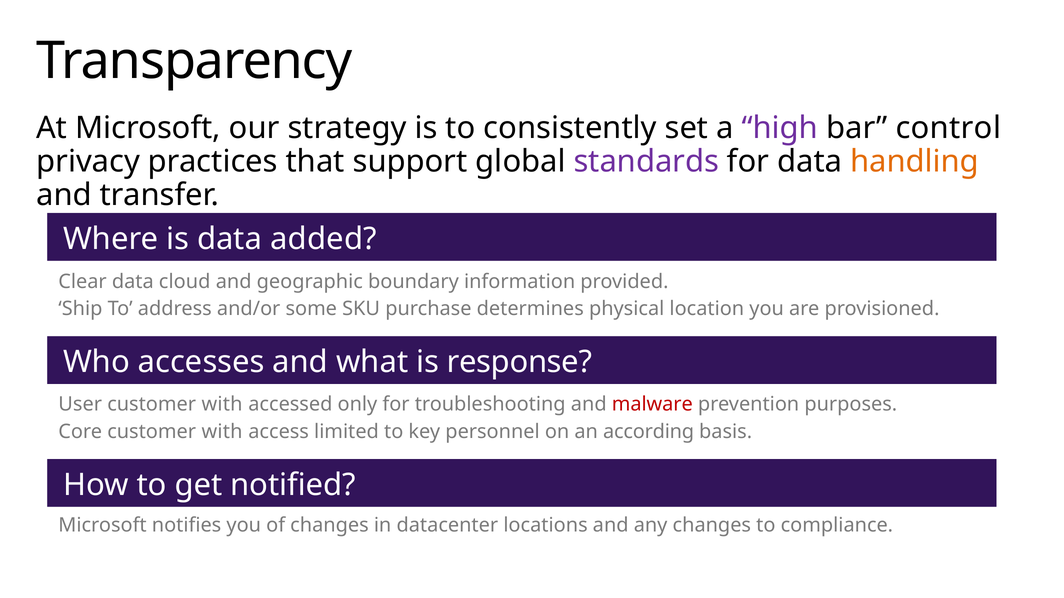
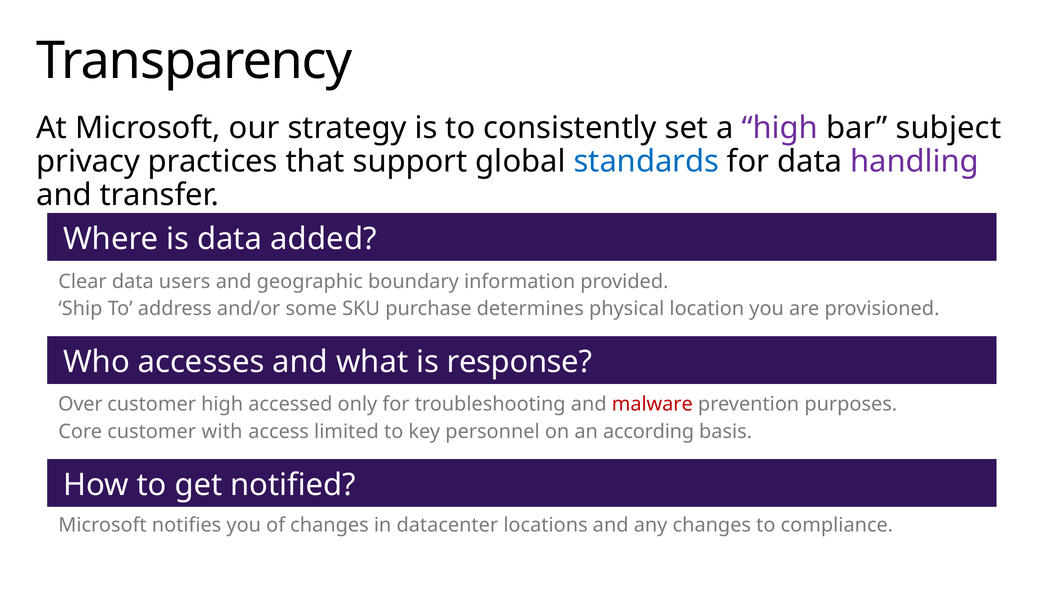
control: control -> subject
standards colour: purple -> blue
handling colour: orange -> purple
cloud: cloud -> users
User: User -> Over
with at (222, 405): with -> high
